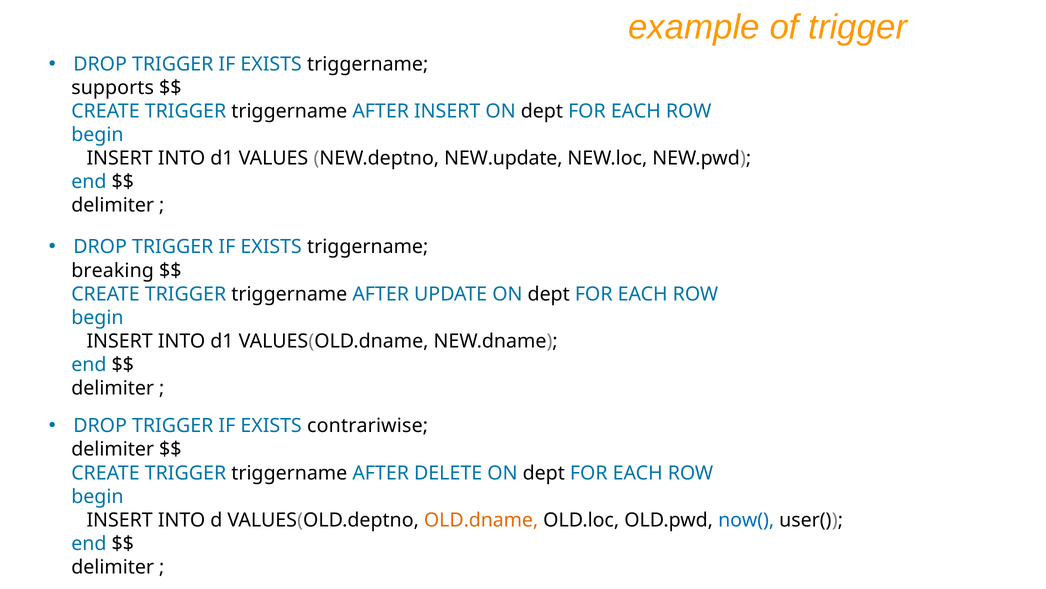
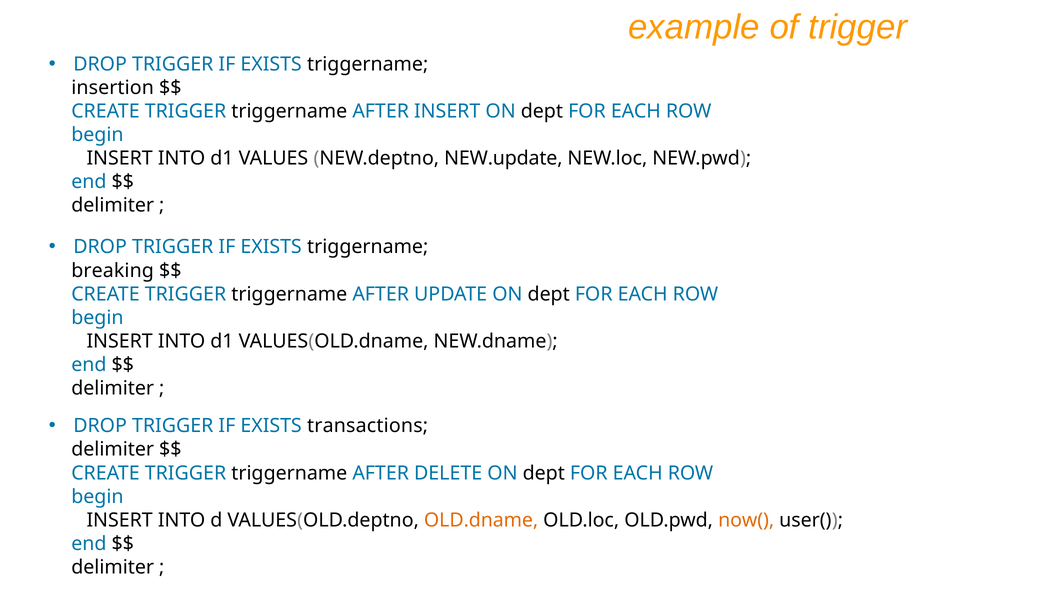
supports: supports -> insertion
contrariwise: contrariwise -> transactions
now( colour: blue -> orange
